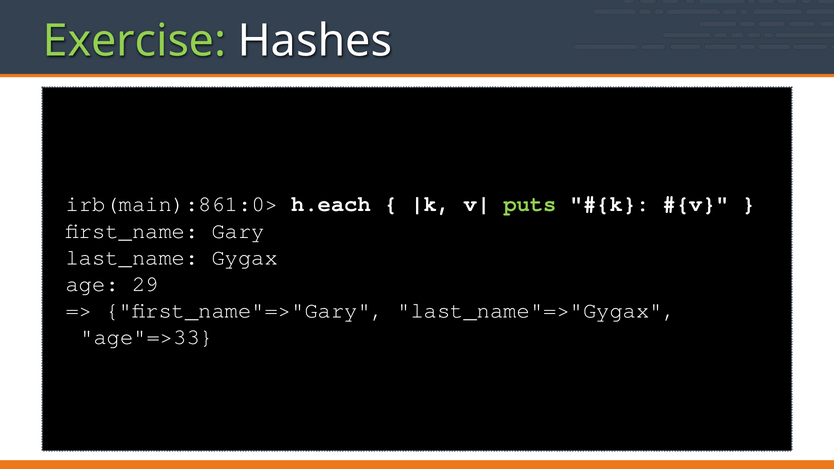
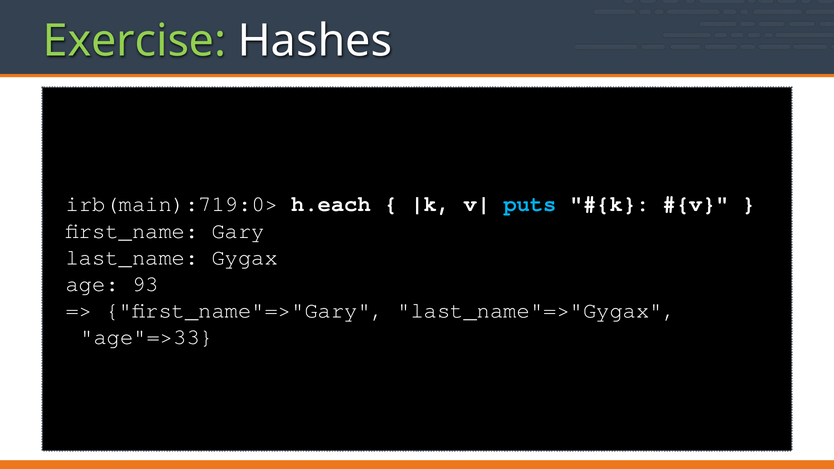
irb(main):861:0>: irb(main):861:0> -> irb(main):719:0>
puts colour: light green -> light blue
29: 29 -> 93
